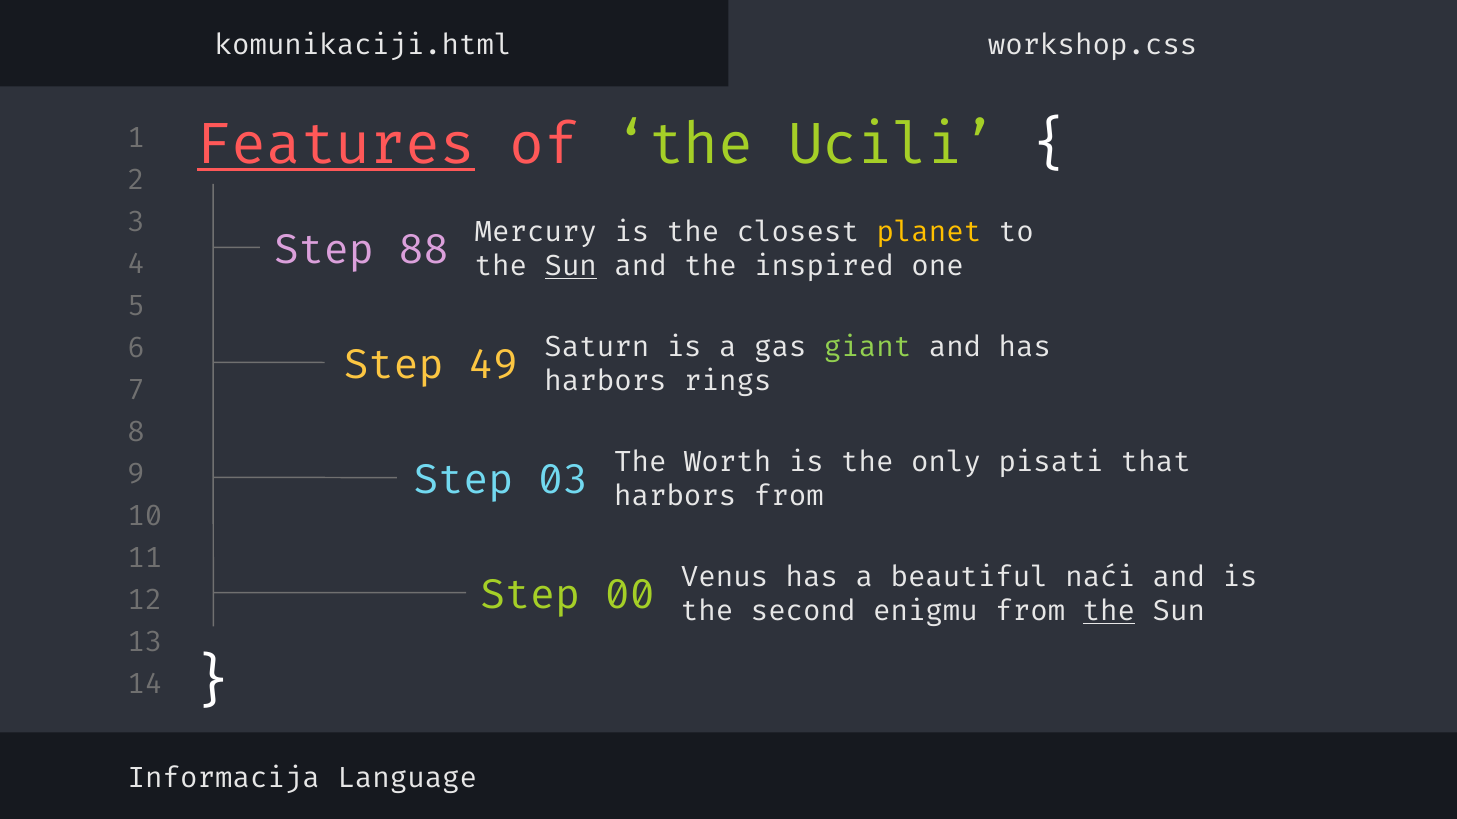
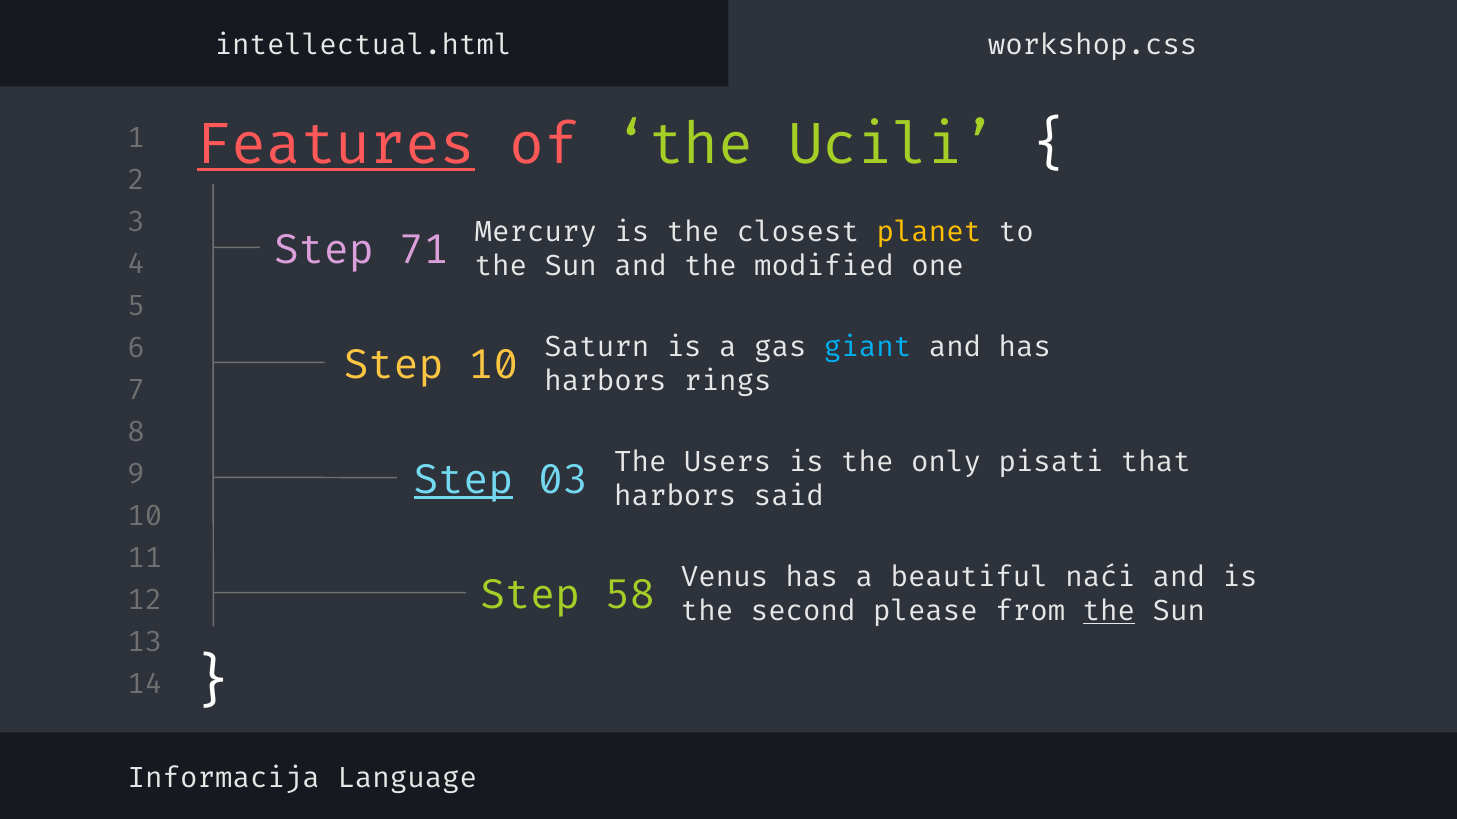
komunikaciji.html: komunikaciji.html -> intellectual.html
88: 88 -> 71
Sun at (571, 266) underline: present -> none
inspired: inspired -> modified
Step 49: 49 -> 10
giant colour: light green -> light blue
Step at (463, 481) underline: none -> present
Worth: Worth -> Users
harbors from: from -> said
00: 00 -> 58
enigmu: enigmu -> please
